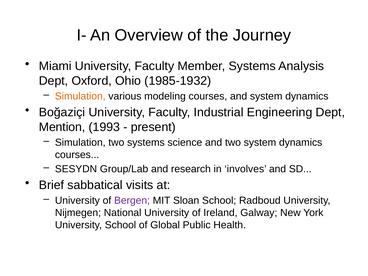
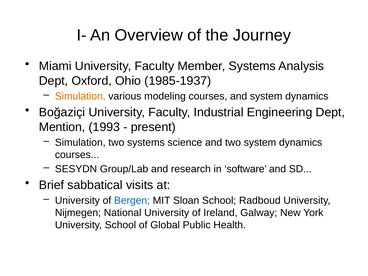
1985-1932: 1985-1932 -> 1985-1937
involves: involves -> software
Bergen colour: purple -> blue
